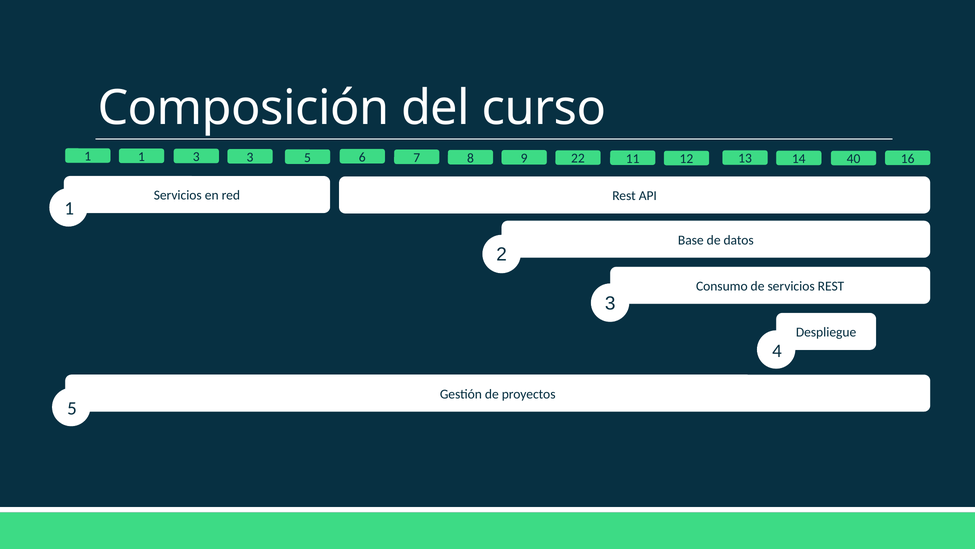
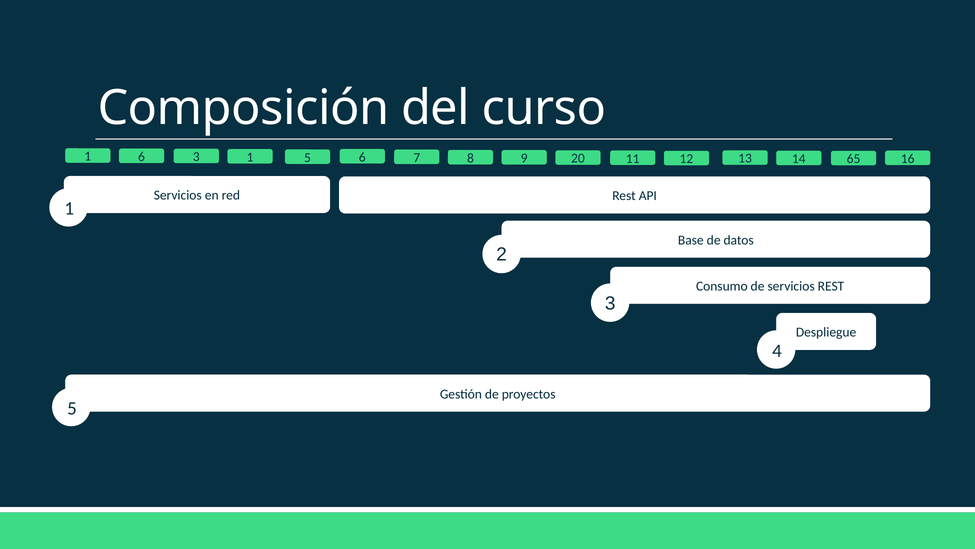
1 1: 1 -> 6
3 3: 3 -> 1
22: 22 -> 20
40: 40 -> 65
